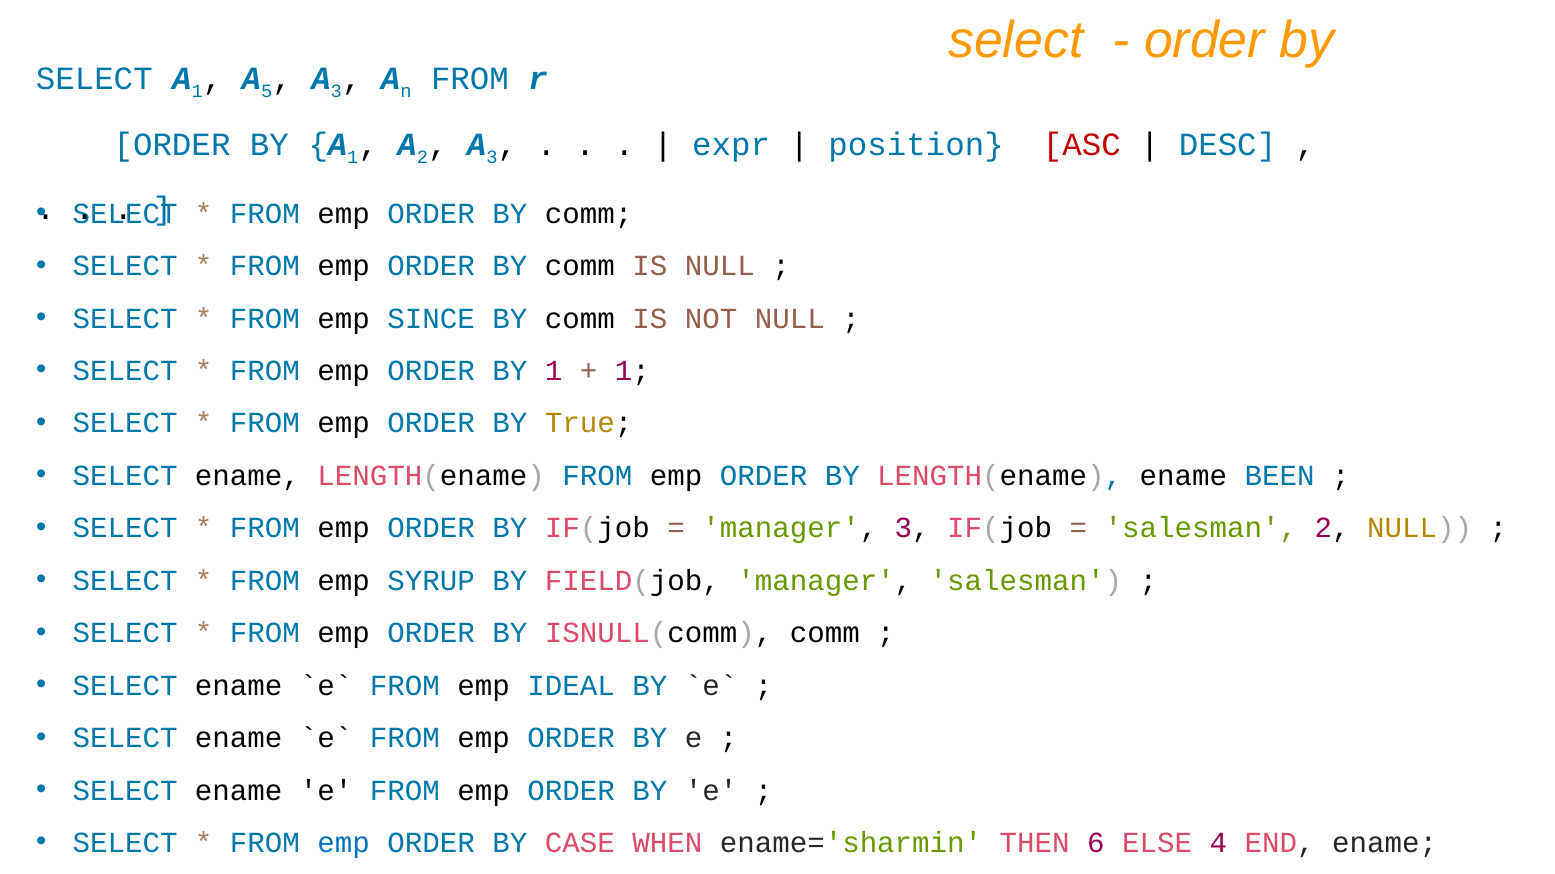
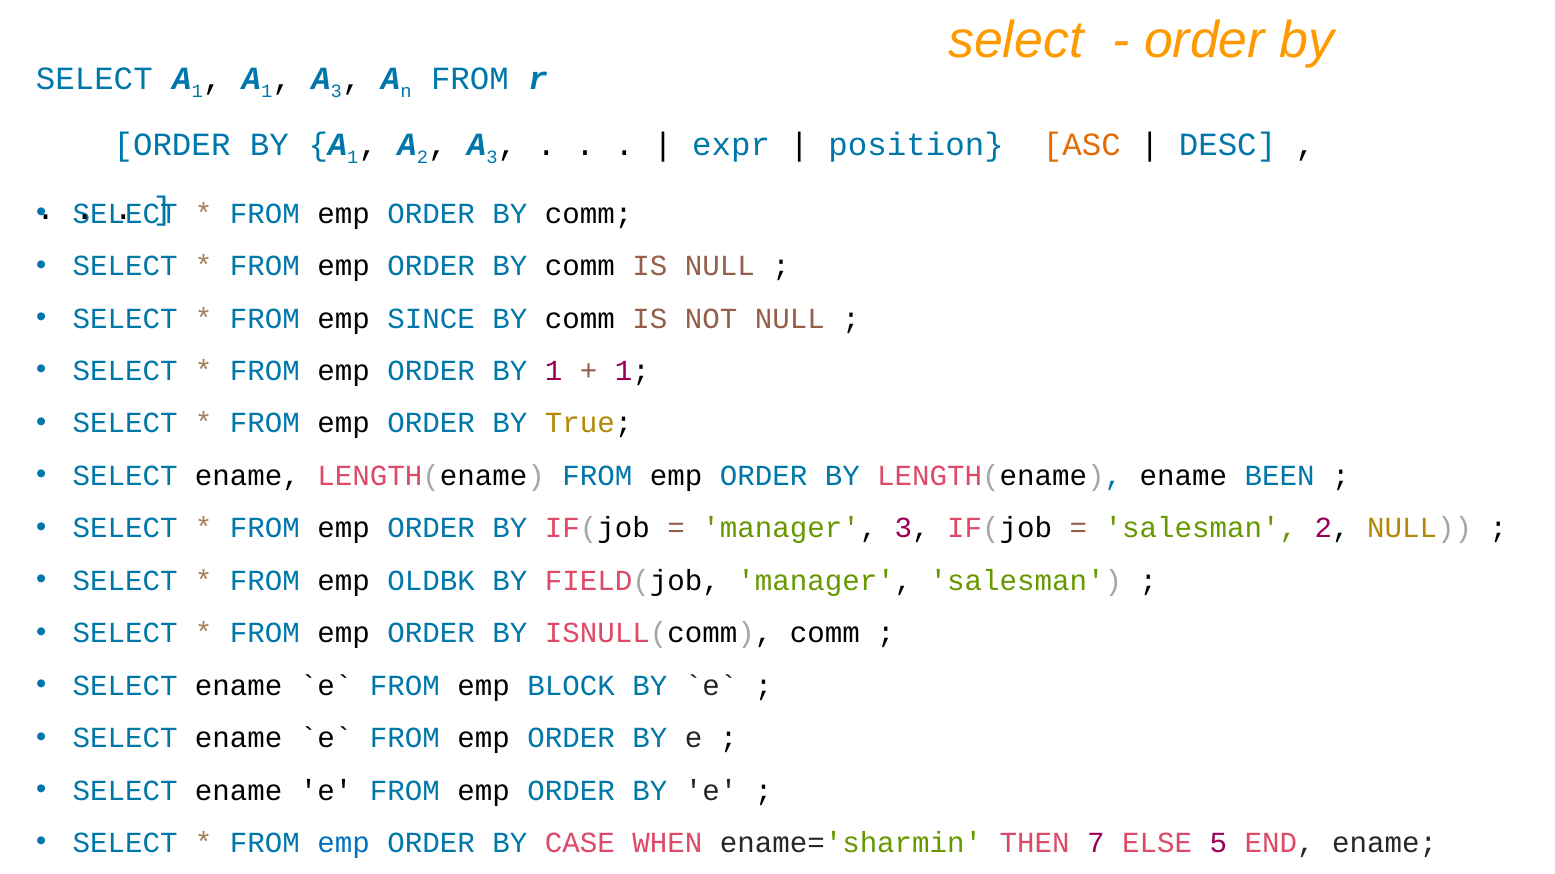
5 at (267, 91): 5 -> 1
ASC colour: red -> orange
SYRUP: SYRUP -> OLDBK
IDEAL: IDEAL -> BLOCK
6: 6 -> 7
4: 4 -> 5
